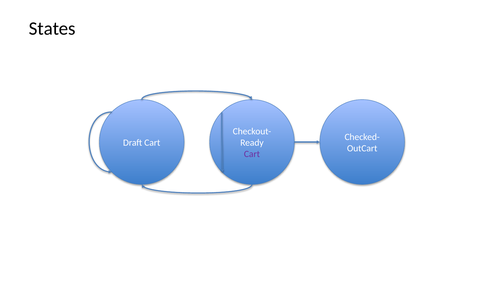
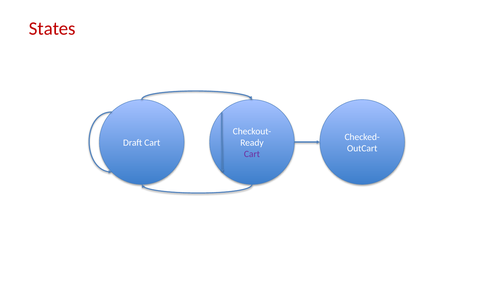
States colour: black -> red
